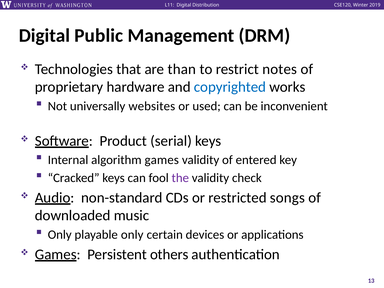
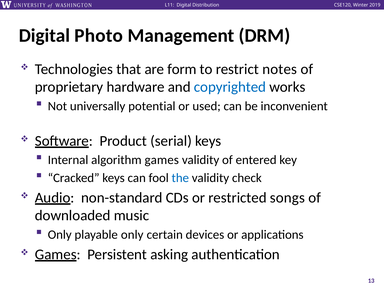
Public: Public -> Photo
than: than -> form
websites: websites -> potential
the colour: purple -> blue
others: others -> asking
